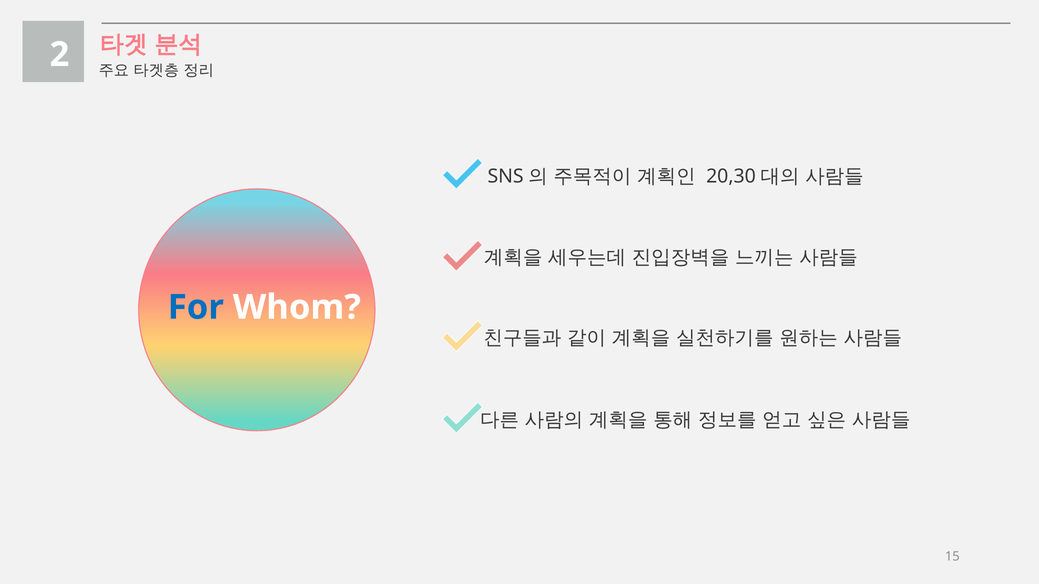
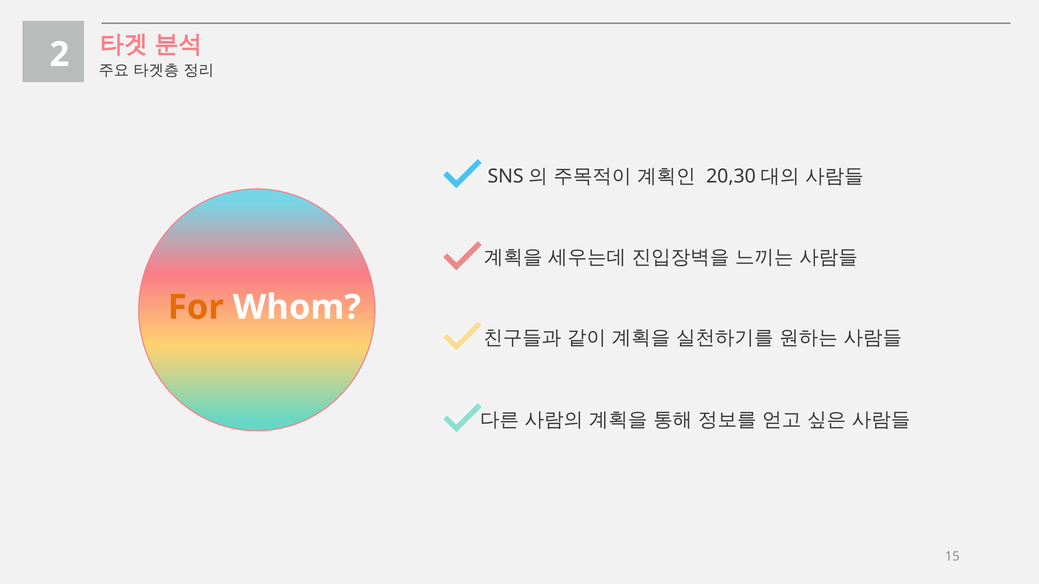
For colour: blue -> orange
